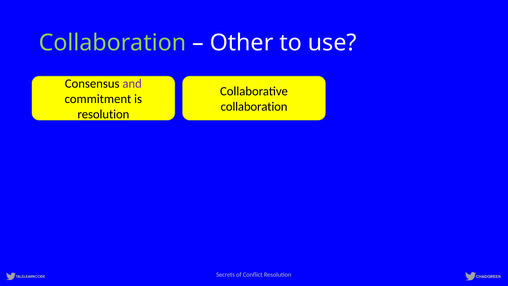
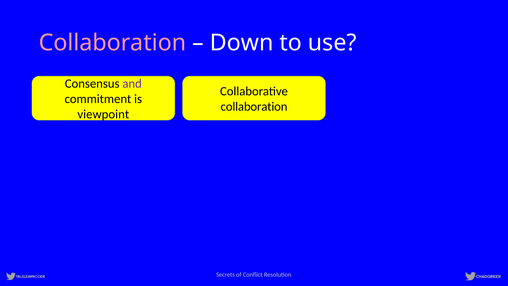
Collaboration at (112, 43) colour: light green -> pink
Other: Other -> Down
resolution at (103, 114): resolution -> viewpoint
